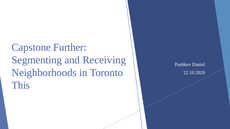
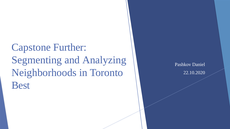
Receiving: Receiving -> Analyzing
This: This -> Best
